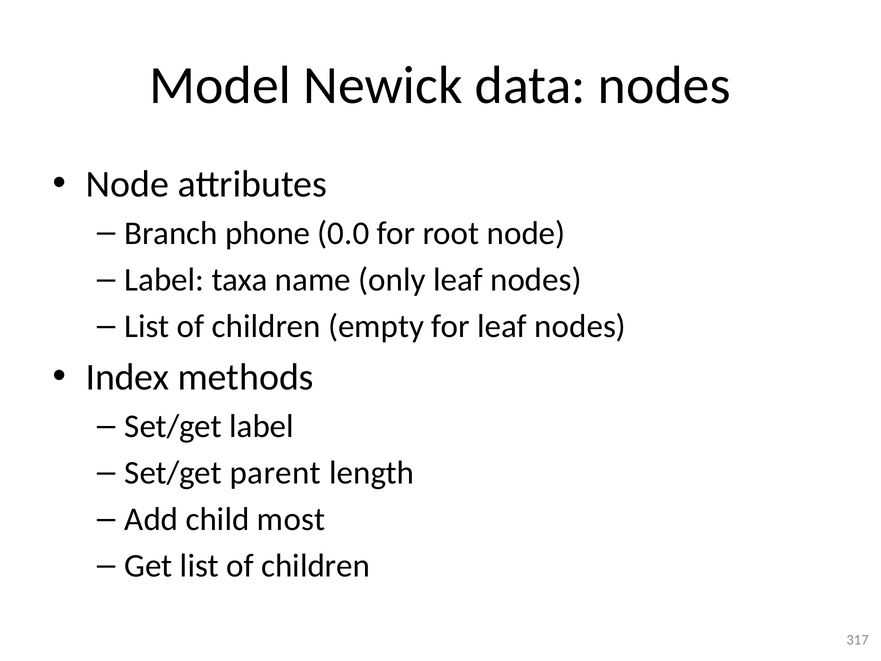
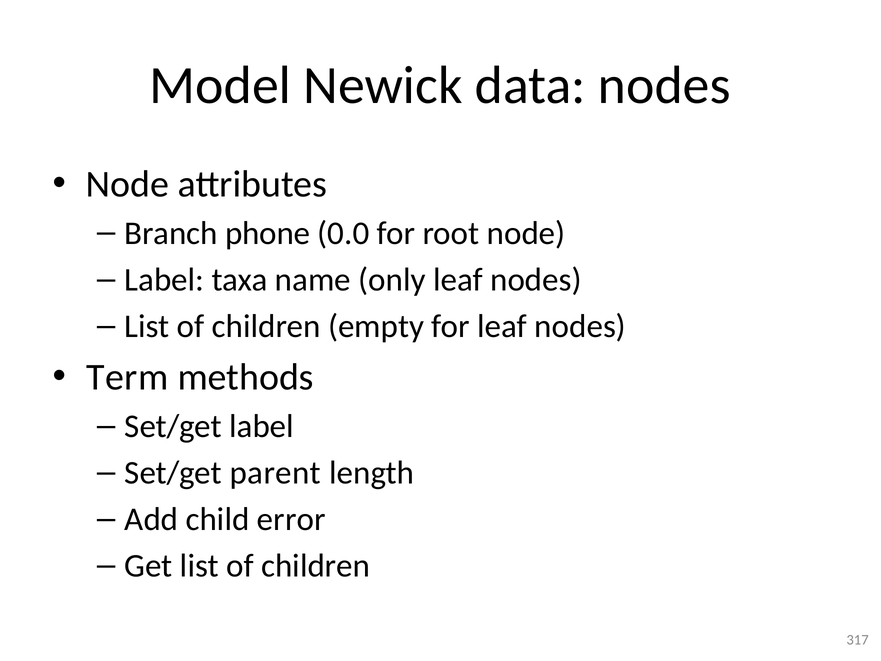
Index: Index -> Term
most: most -> error
